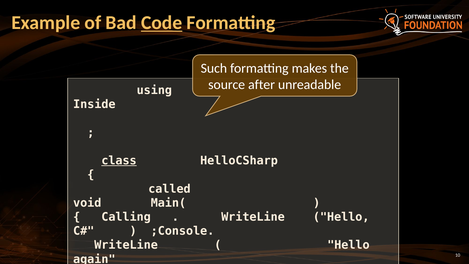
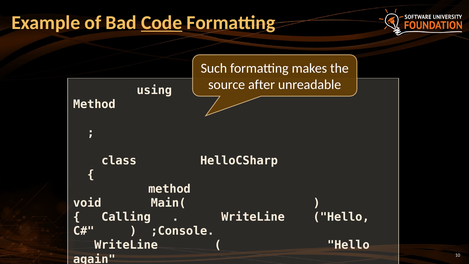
Inside at (94, 104): Inside -> Method
class underline: present -> none
called at (169, 189): called -> method
